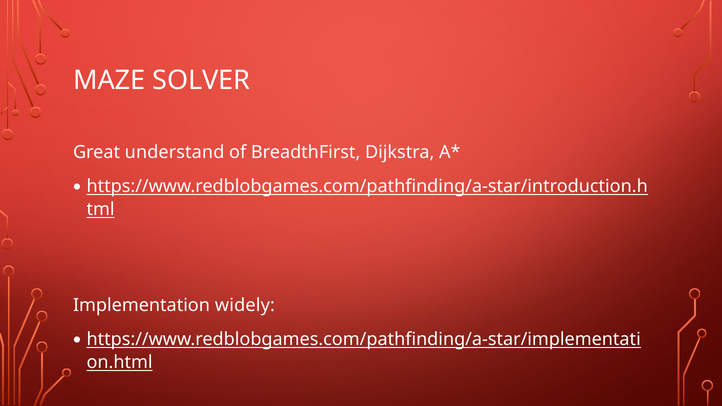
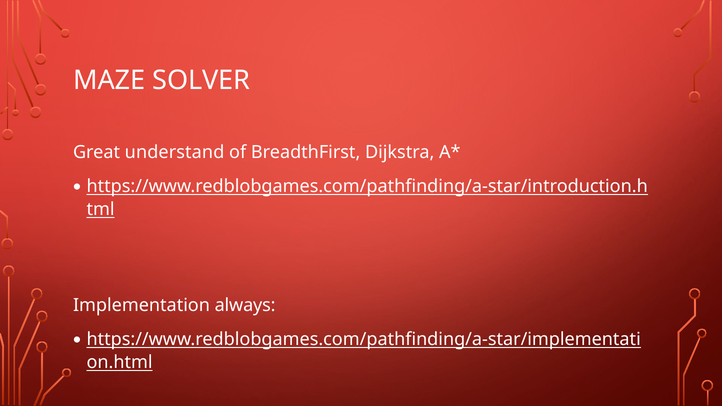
widely: widely -> always
